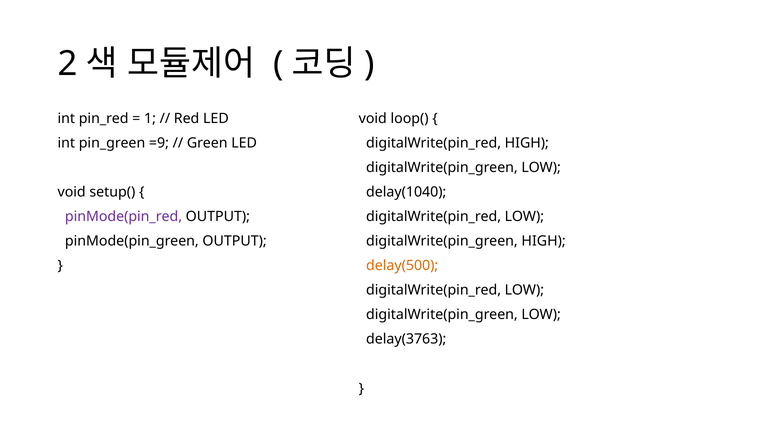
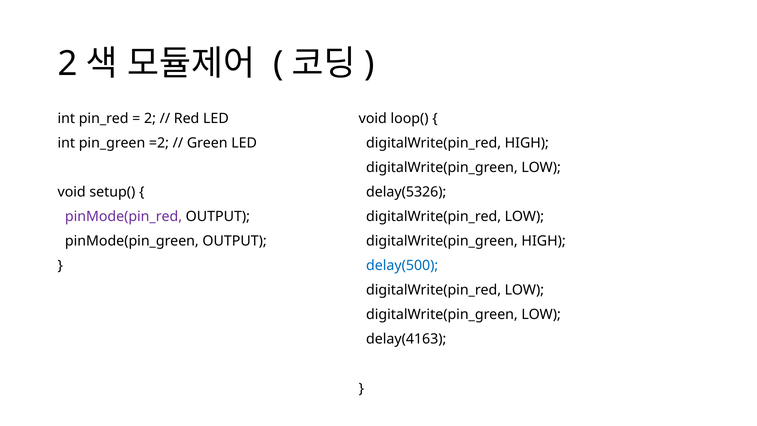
1 at (150, 118): 1 -> 2
=9: =9 -> =2
delay(1040: delay(1040 -> delay(5326
delay(500 colour: orange -> blue
delay(3763: delay(3763 -> delay(4163
